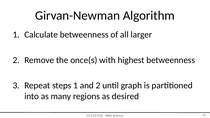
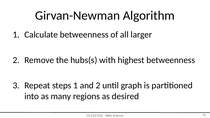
once(s: once(s -> hubs(s
